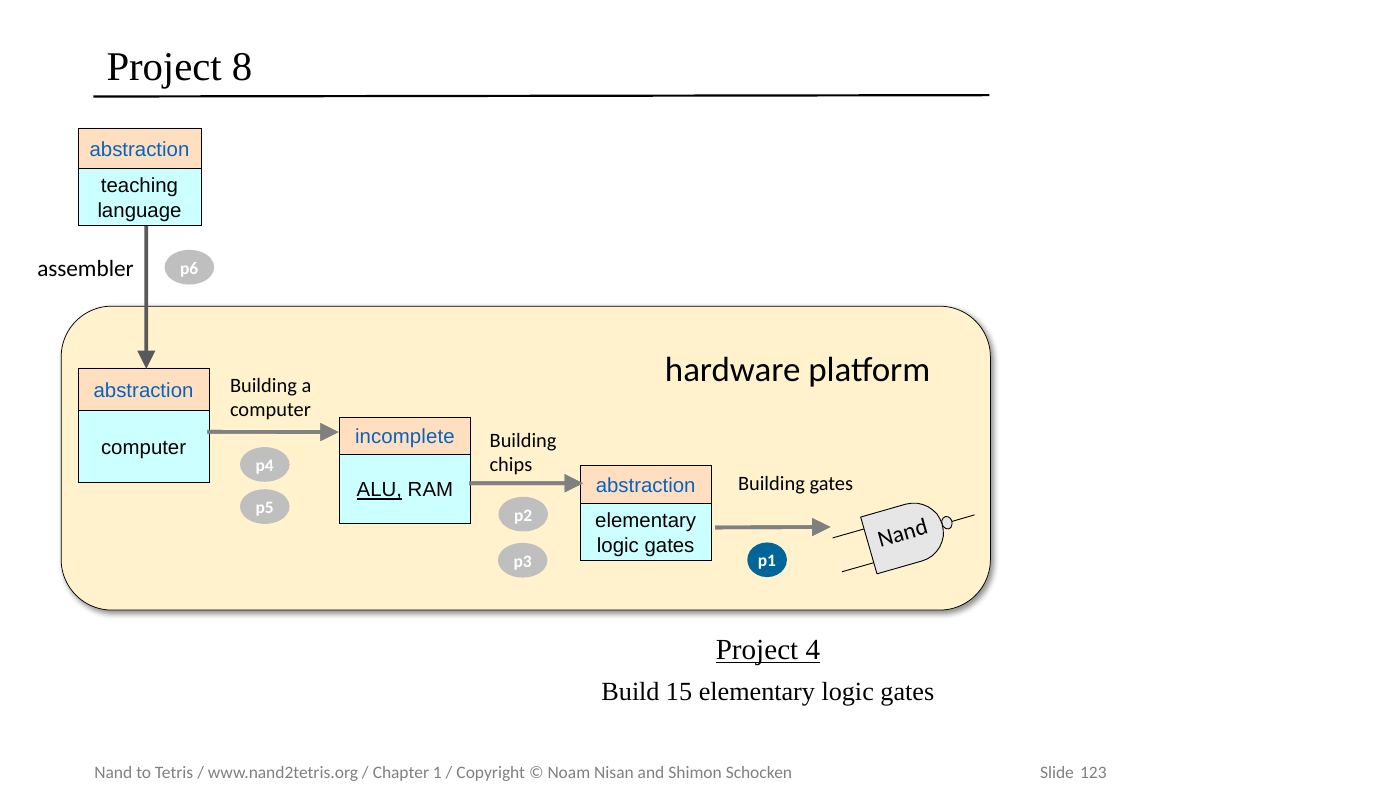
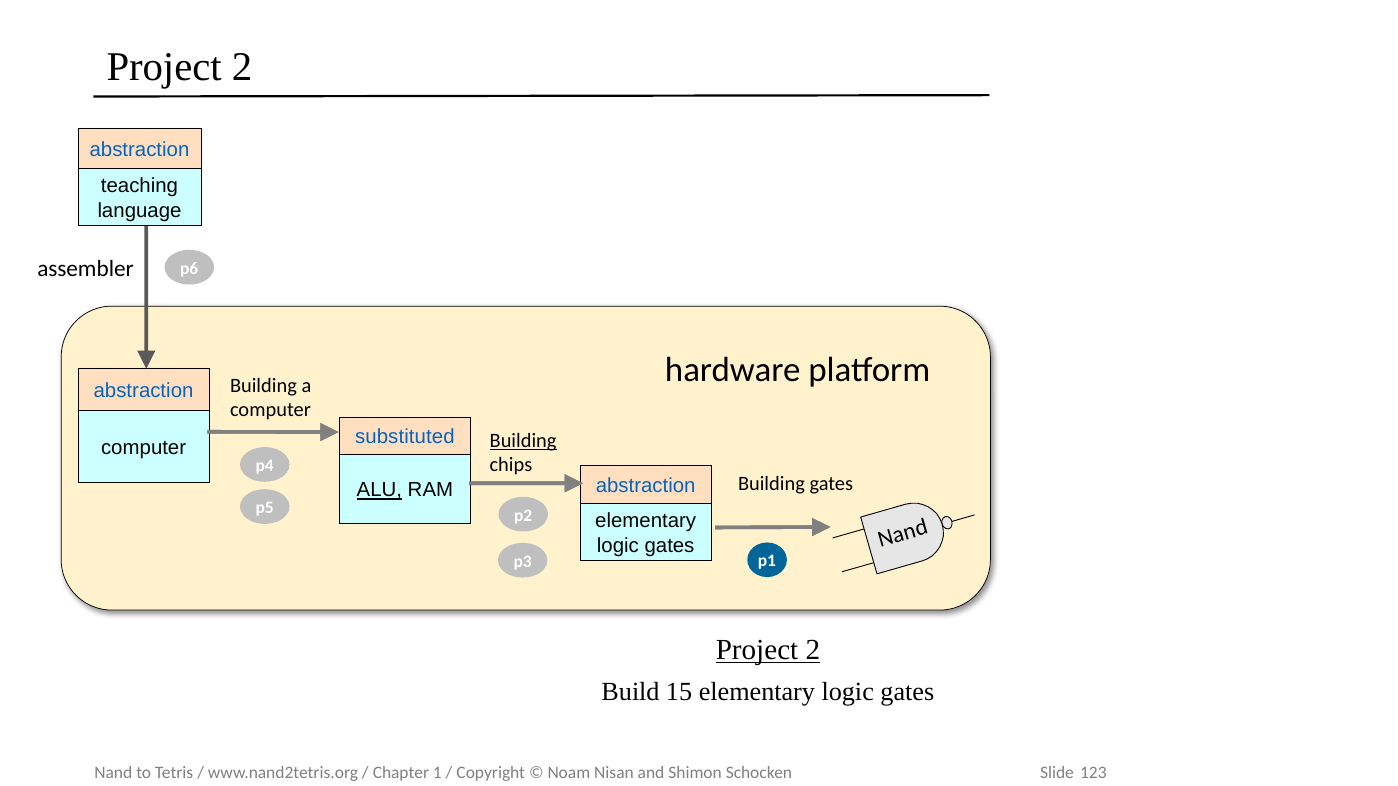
8 at (242, 67): 8 -> 2
incomplete: incomplete -> substituted
Building at (523, 441) underline: none -> present
4 at (813, 650): 4 -> 2
